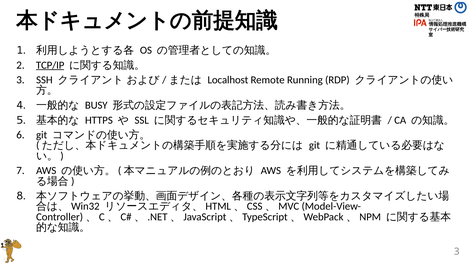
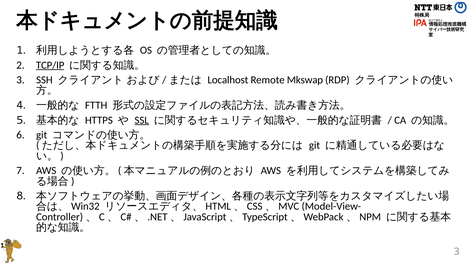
Running: Running -> Mkswap
BUSY: BUSY -> FTTH
SSL underline: none -> present
